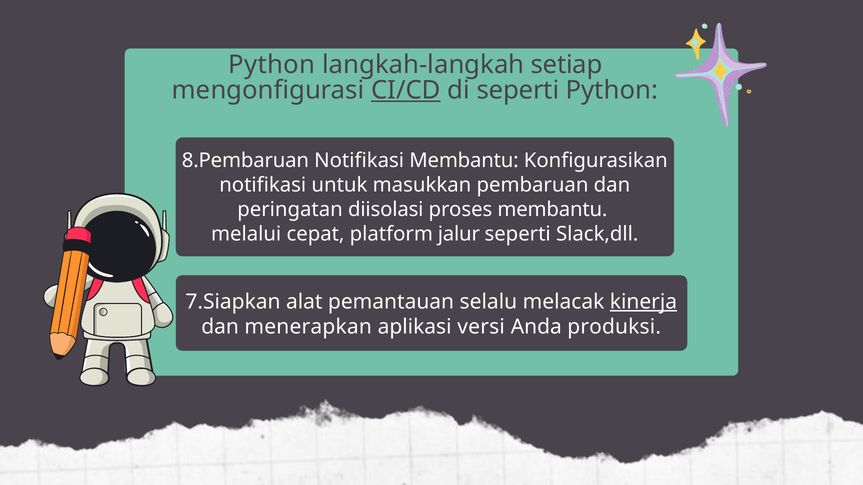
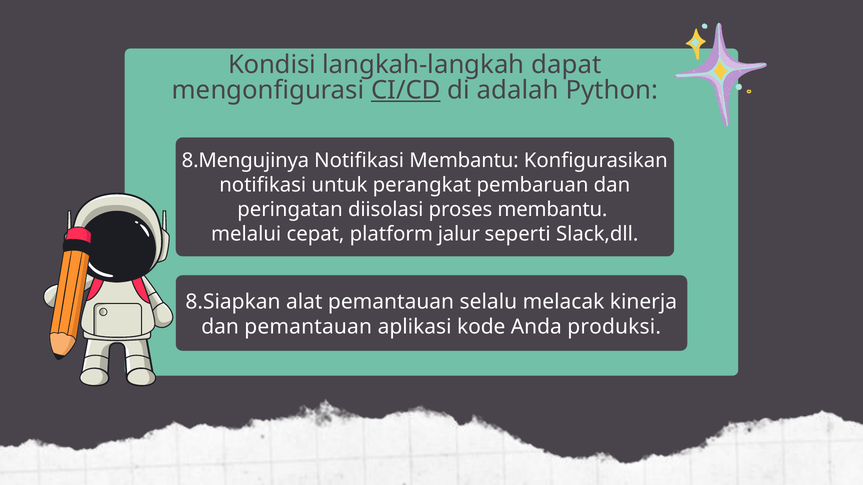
Python at (272, 65): Python -> Kondisi
setiap: setiap -> dapat
di seperti: seperti -> adalah
8.Pembaruan: 8.Pembaruan -> 8.Mengujinya
masukkan: masukkan -> perangkat
7.Siapkan: 7.Siapkan -> 8.Siapkan
kinerja underline: present -> none
dan menerapkan: menerapkan -> pemantauan
versi: versi -> kode
